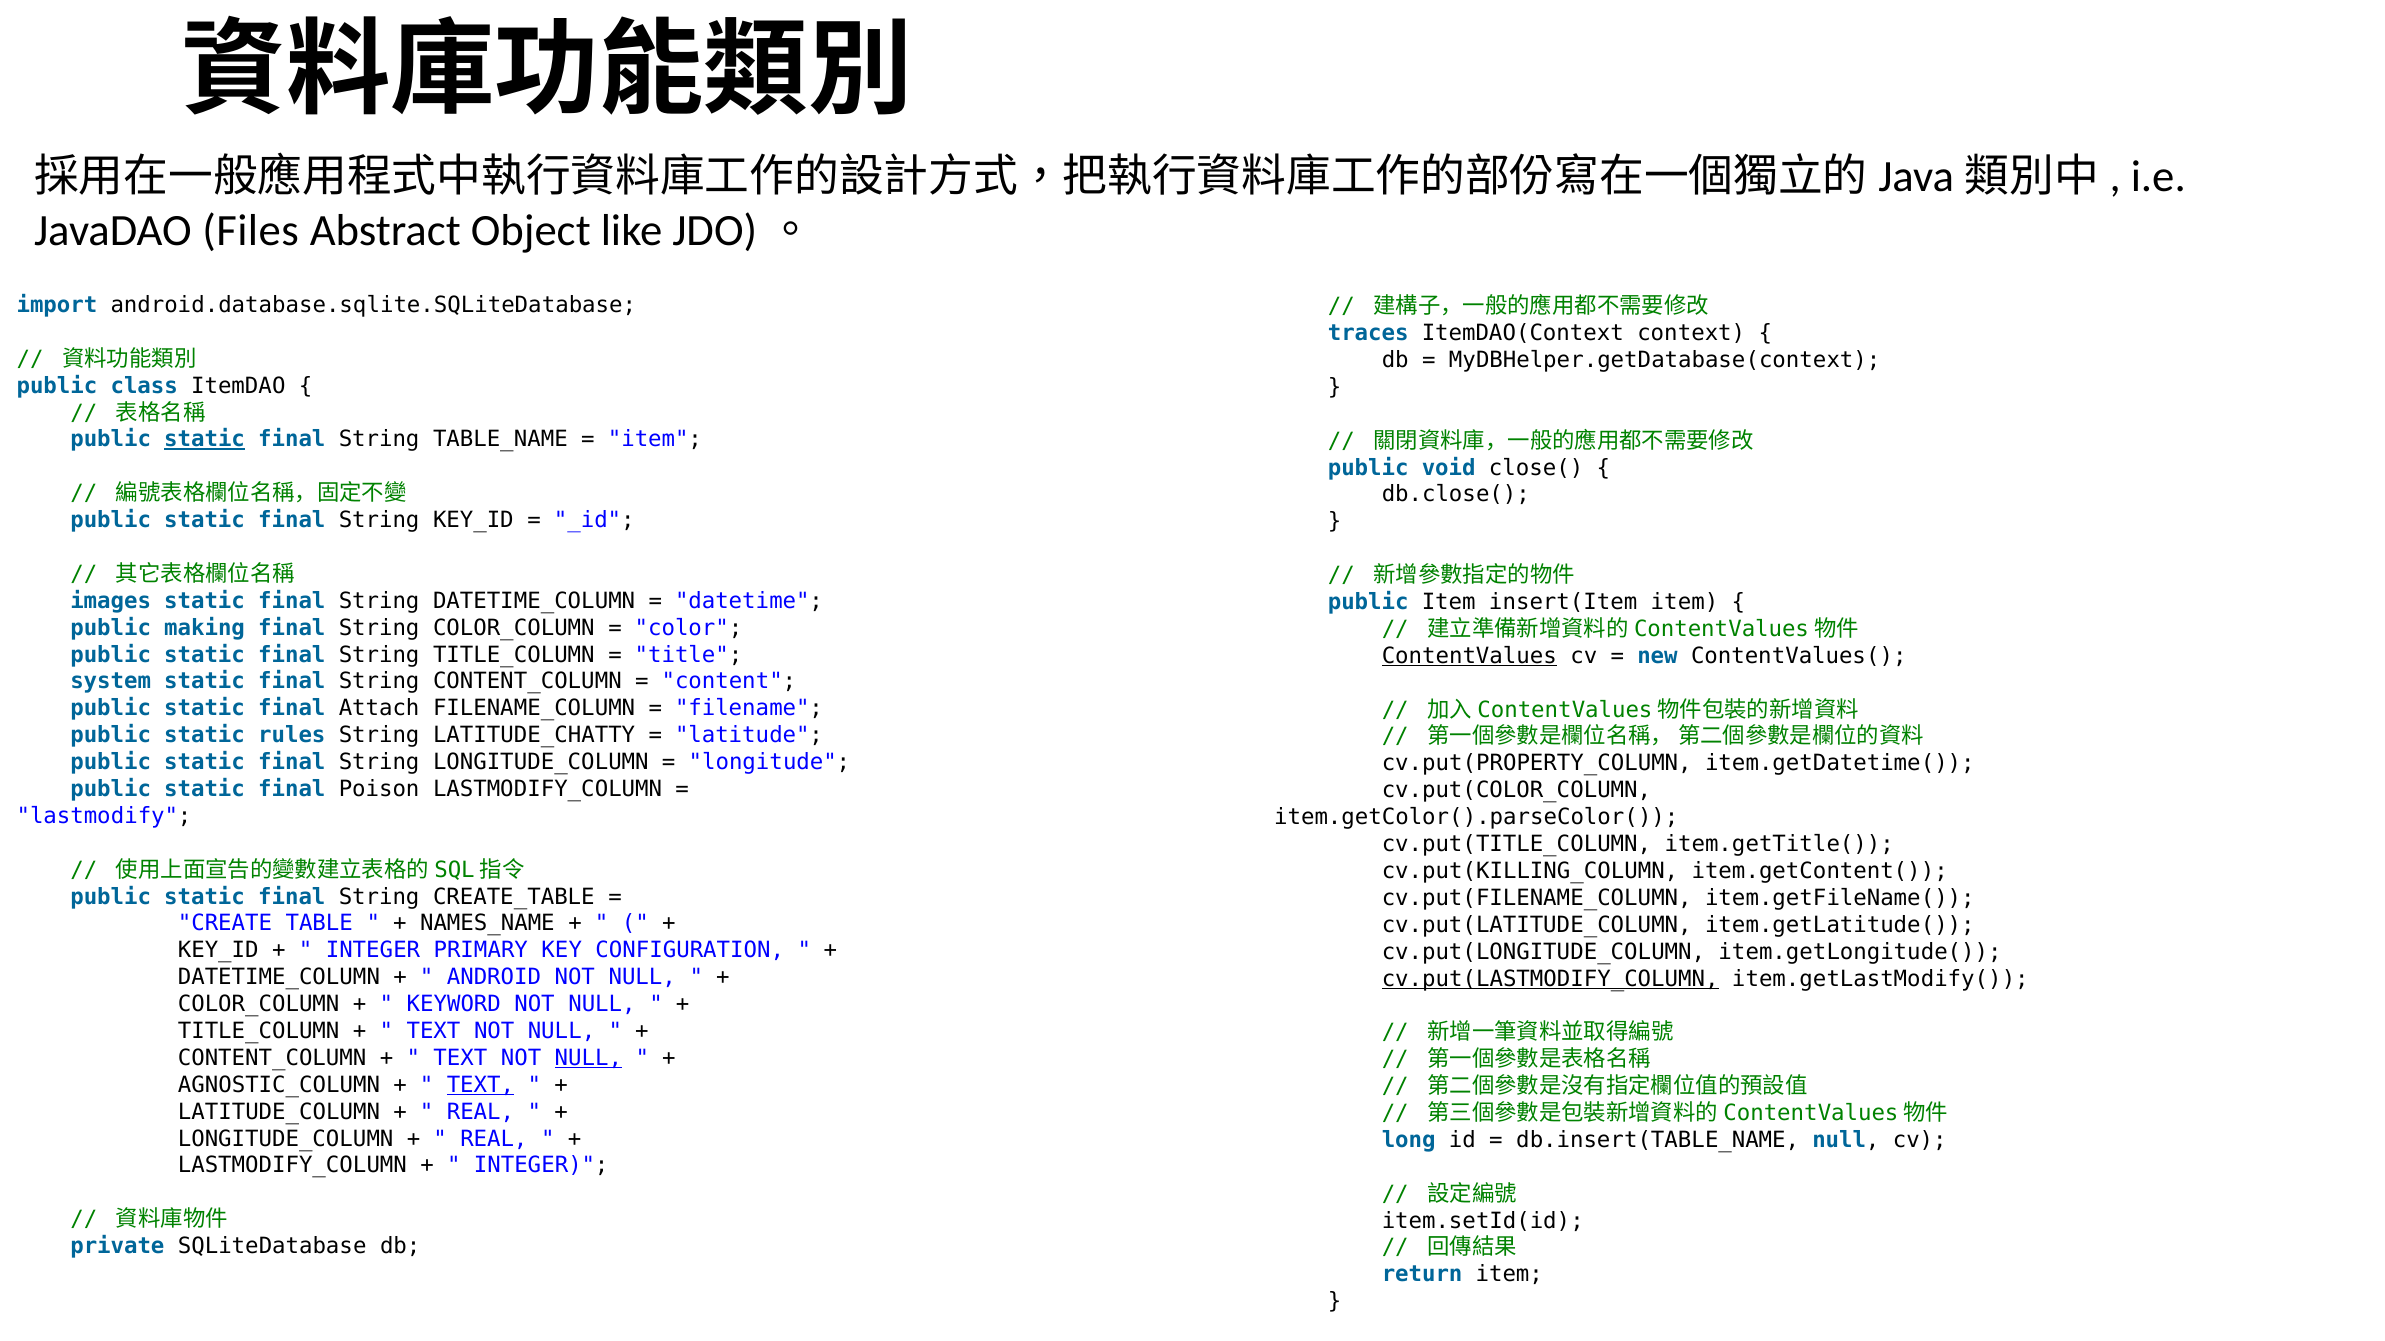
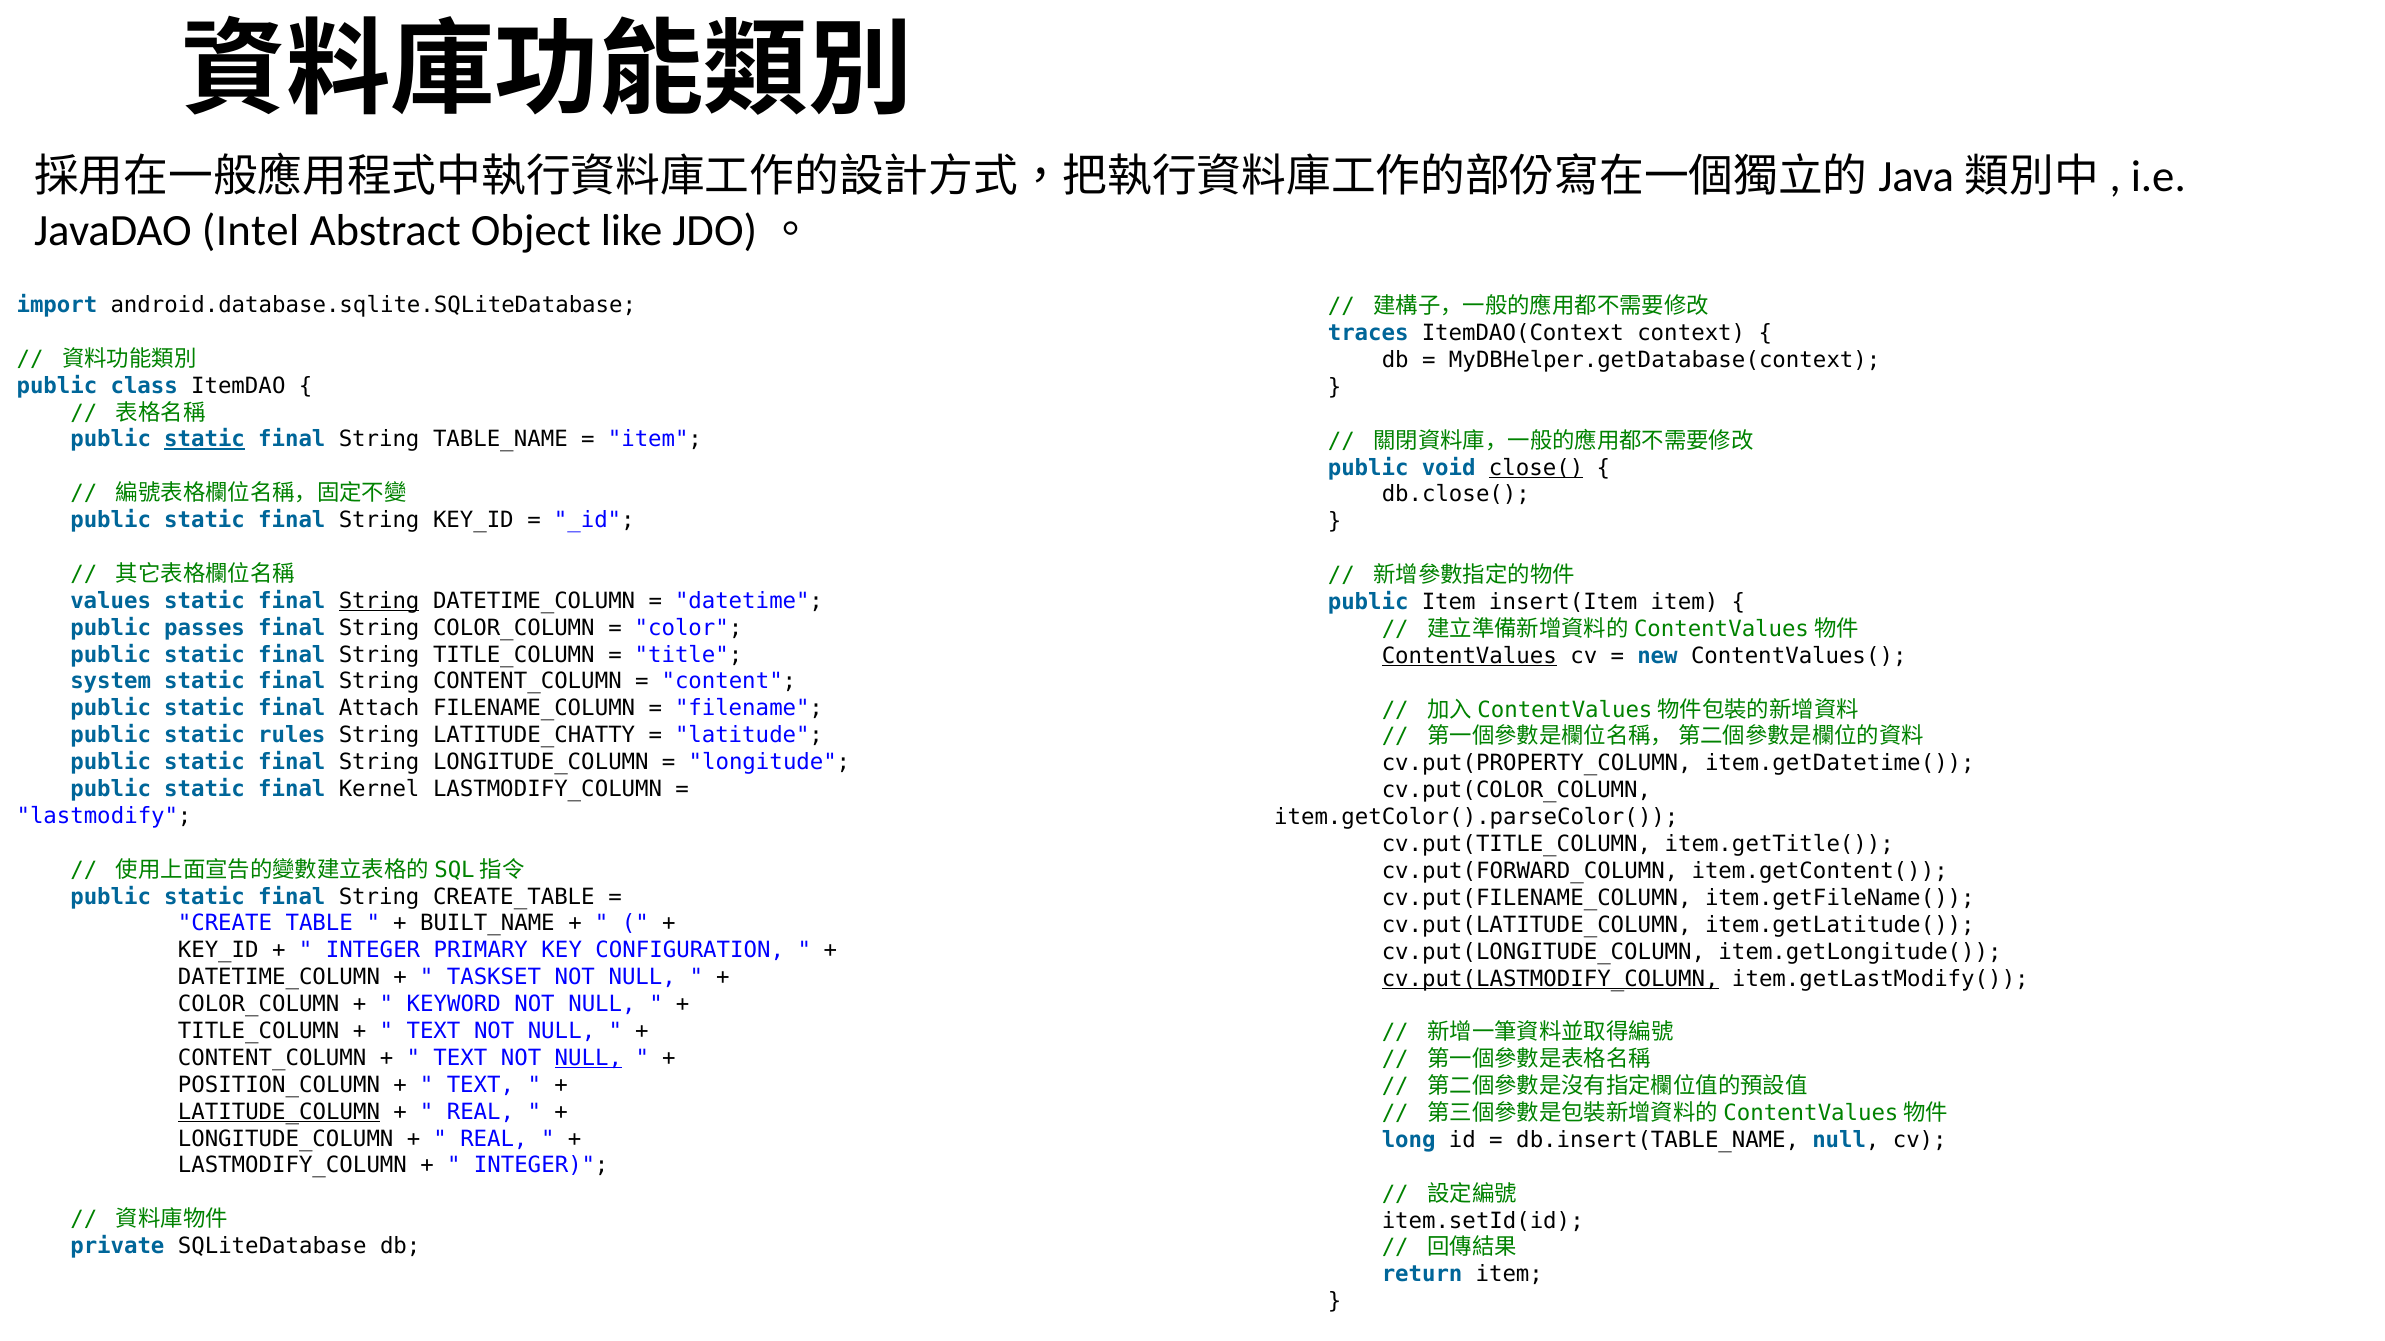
Files: Files -> Intel
close( underline: none -> present
images: images -> values
String at (379, 601) underline: none -> present
making: making -> passes
Poison: Poison -> Kernel
cv.put(KILLING_COLUMN: cv.put(KILLING_COLUMN -> cv.put(FORWARD_COLUMN
NAMES_NAME: NAMES_NAME -> BUILT_NAME
ANDROID: ANDROID -> TASKSET
AGNOSTIC_COLUMN: AGNOSTIC_COLUMN -> POSITION_COLUMN
TEXT at (480, 1085) underline: present -> none
LATITUDE_COLUMN underline: none -> present
